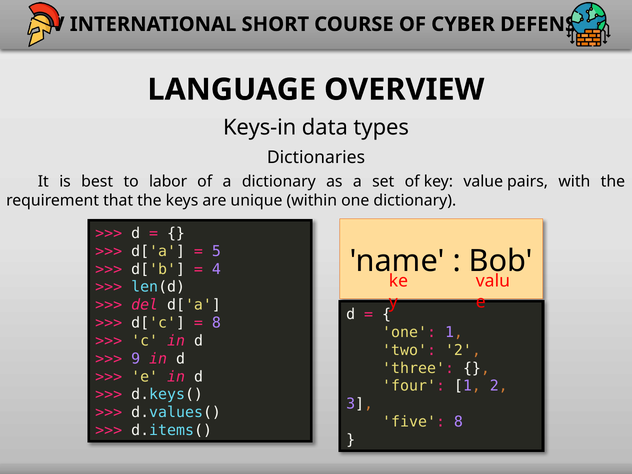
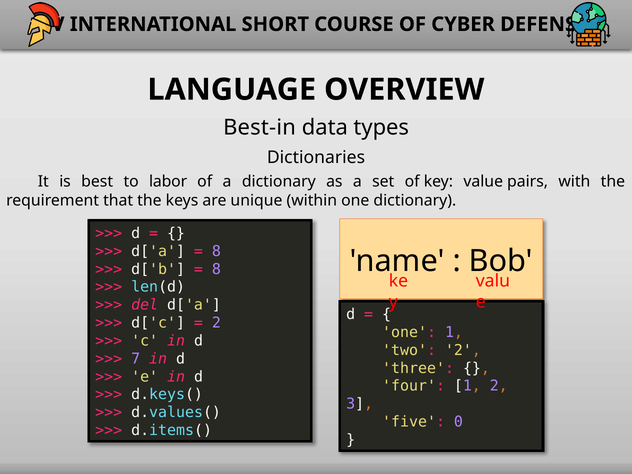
Keys-in: Keys-in -> Best-in
5 at (216, 251): 5 -> 8
4 at (216, 269): 4 -> 8
8 at (216, 323): 8 -> 2
9: 9 -> 7
five 8: 8 -> 0
